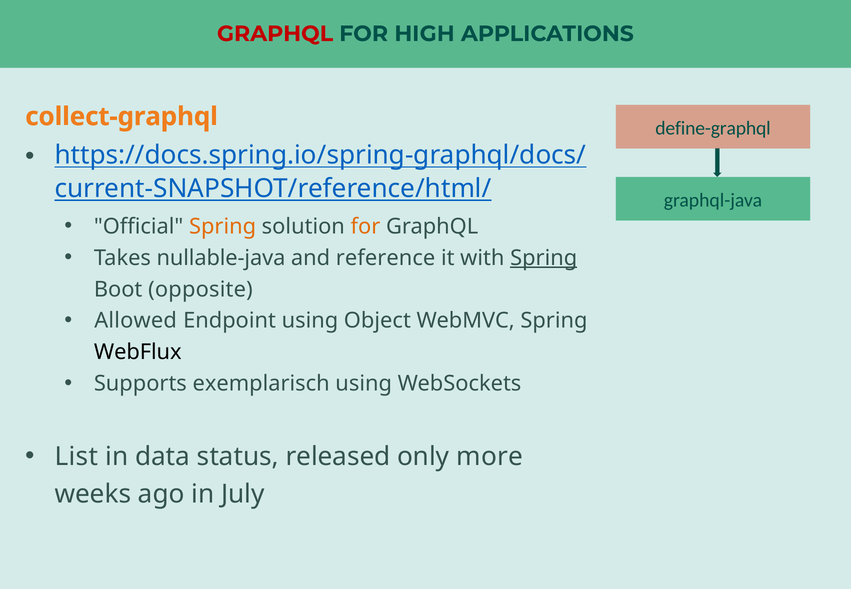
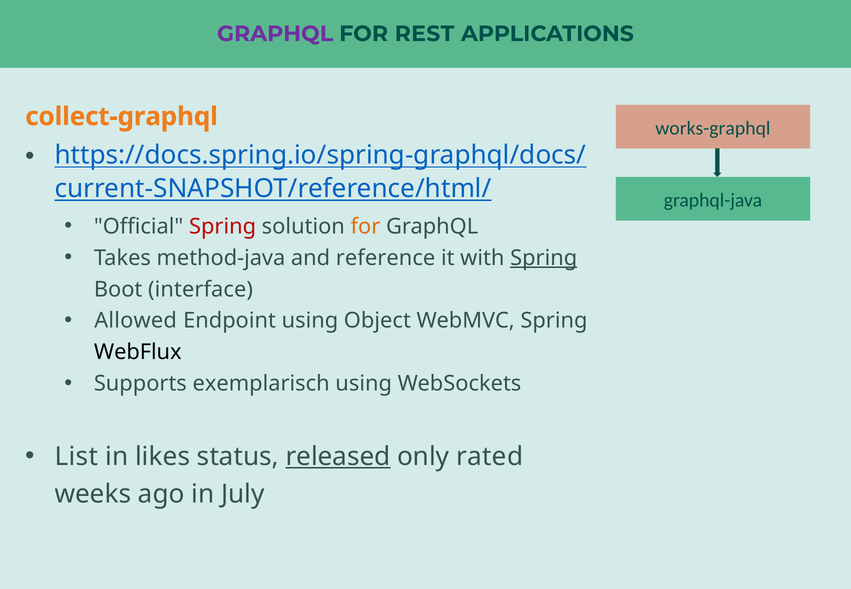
GRAPHQL at (275, 34) colour: red -> purple
HIGH: HIGH -> REST
define-graphql: define-graphql -> works-graphql
Spring at (223, 227) colour: orange -> red
nullable-java: nullable-java -> method-java
opposite: opposite -> interface
data: data -> likes
released underline: none -> present
more: more -> rated
